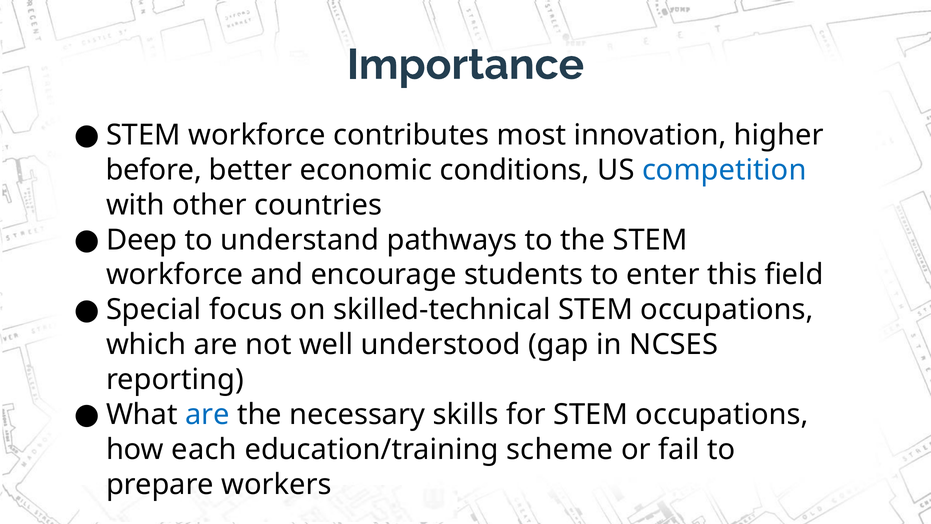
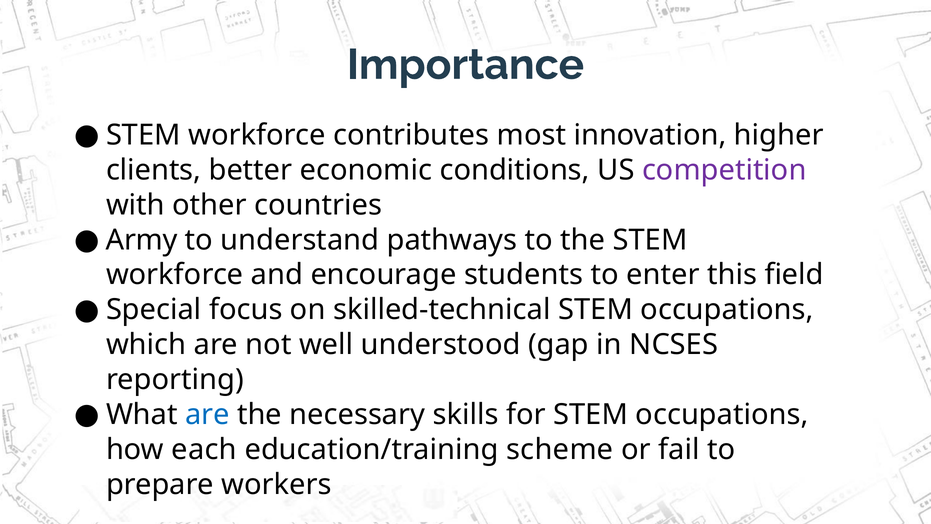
before: before -> clients
competition colour: blue -> purple
Deep: Deep -> Army
